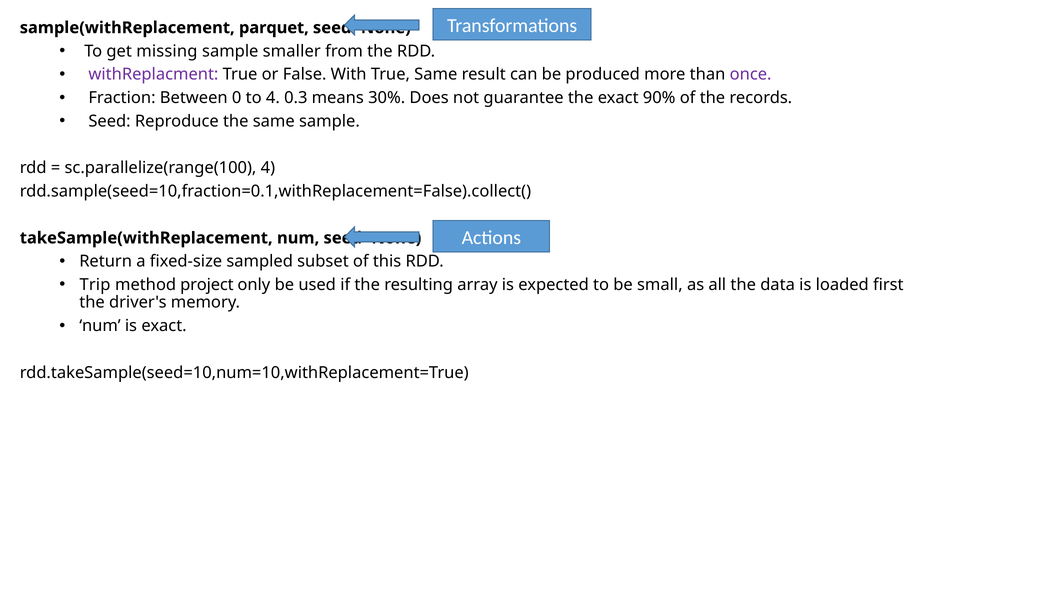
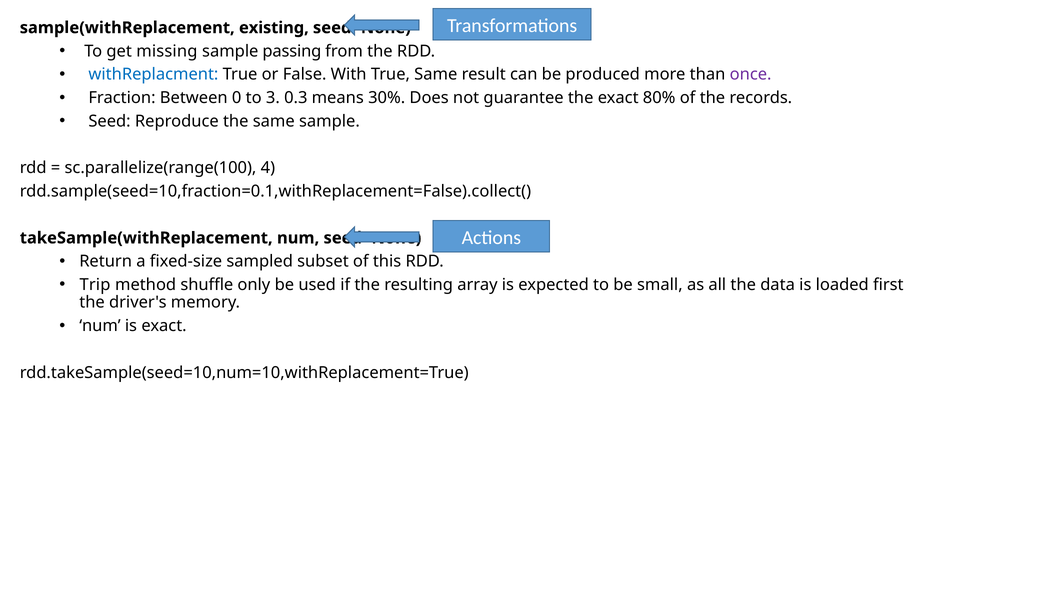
parquet: parquet -> existing
smaller: smaller -> passing
withReplacment colour: purple -> blue
to 4: 4 -> 3
90%: 90% -> 80%
project: project -> shuffle
